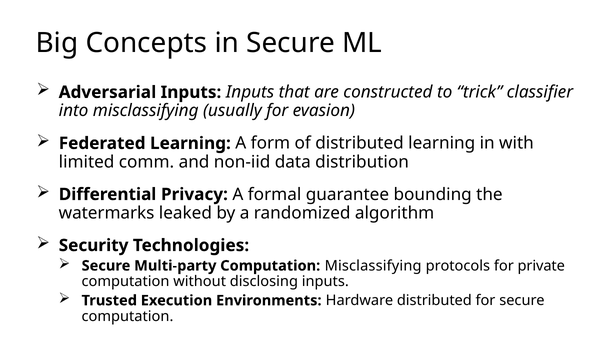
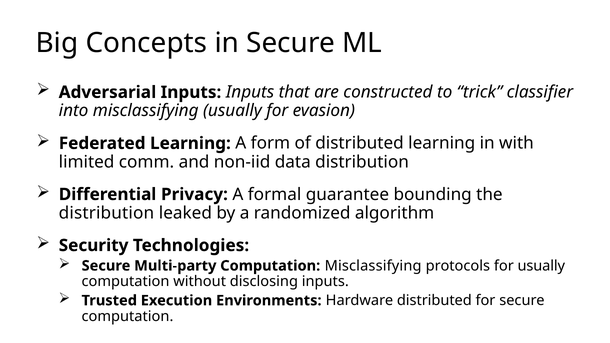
watermarks at (107, 213): watermarks -> distribution
for private: private -> usually
